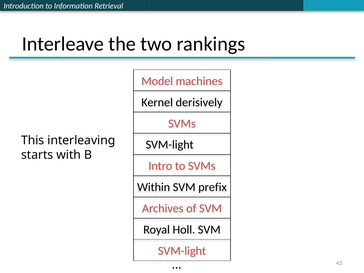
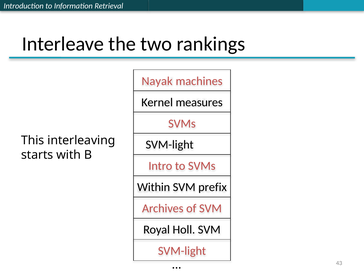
Model: Model -> Nayak
derisively: derisively -> measures
